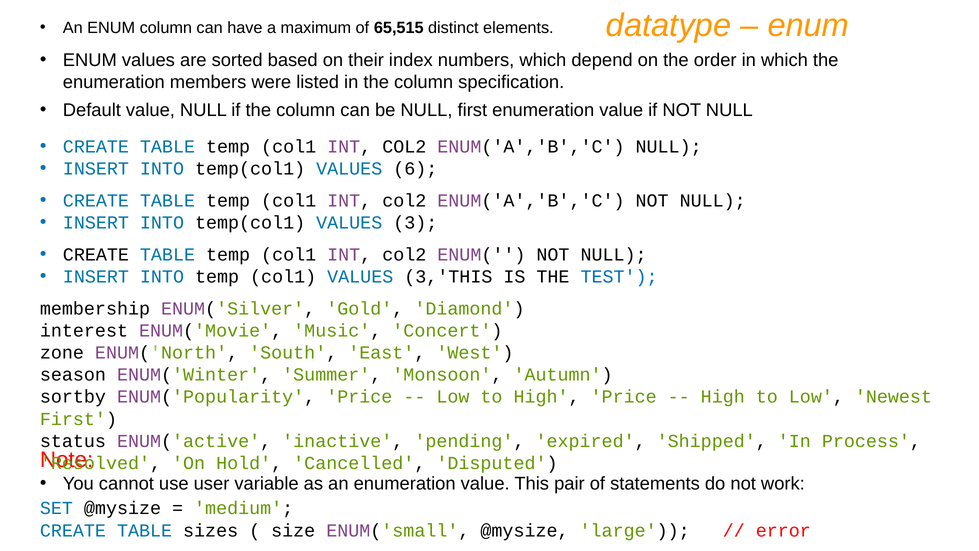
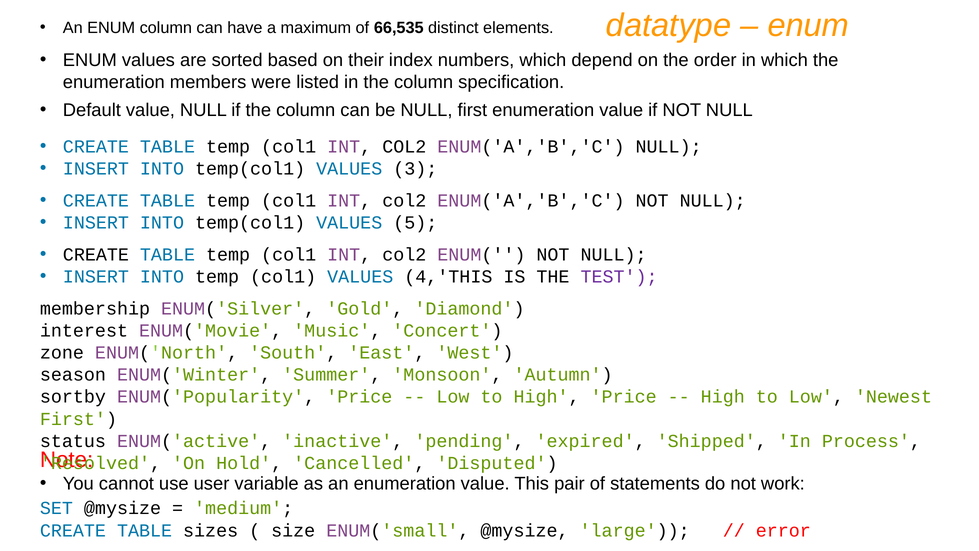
65,515: 65,515 -> 66,535
6: 6 -> 3
3: 3 -> 5
3,'THIS: 3,'THIS -> 4,'THIS
TEST colour: blue -> purple
